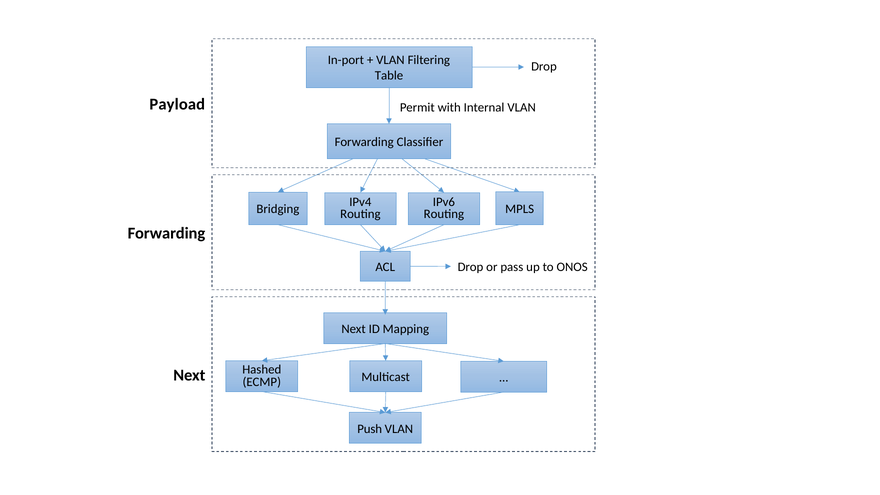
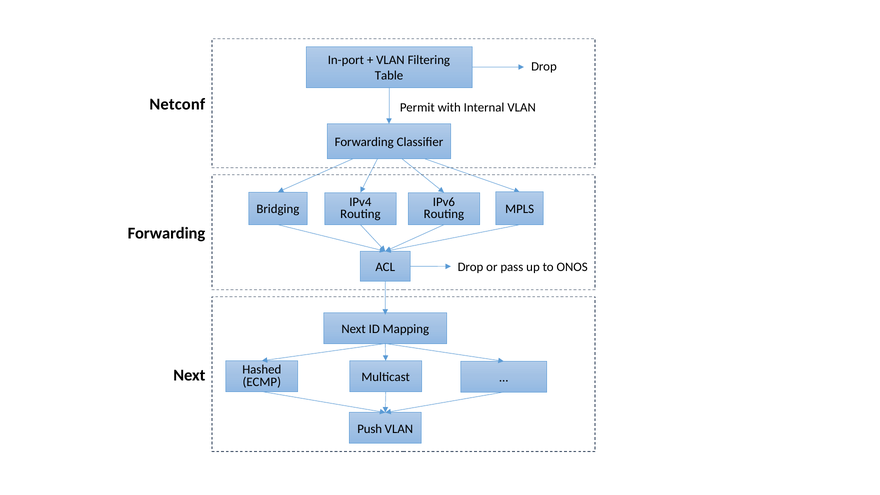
Payload: Payload -> Netconf
